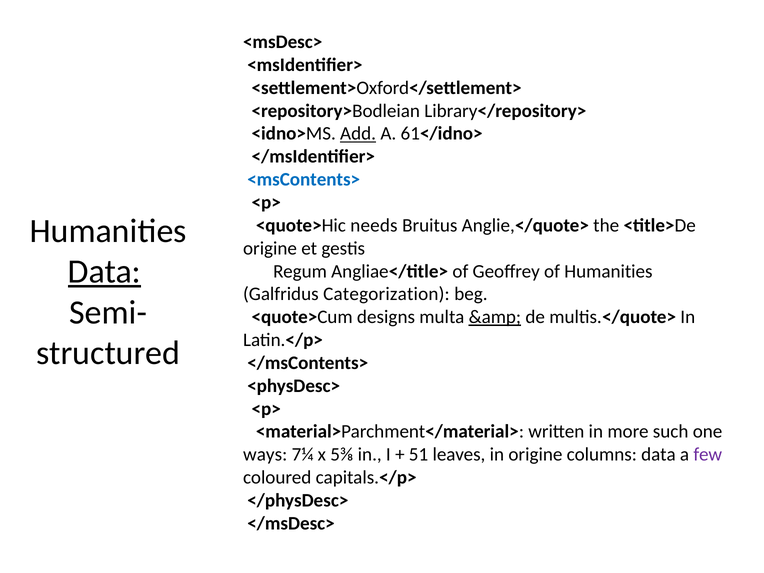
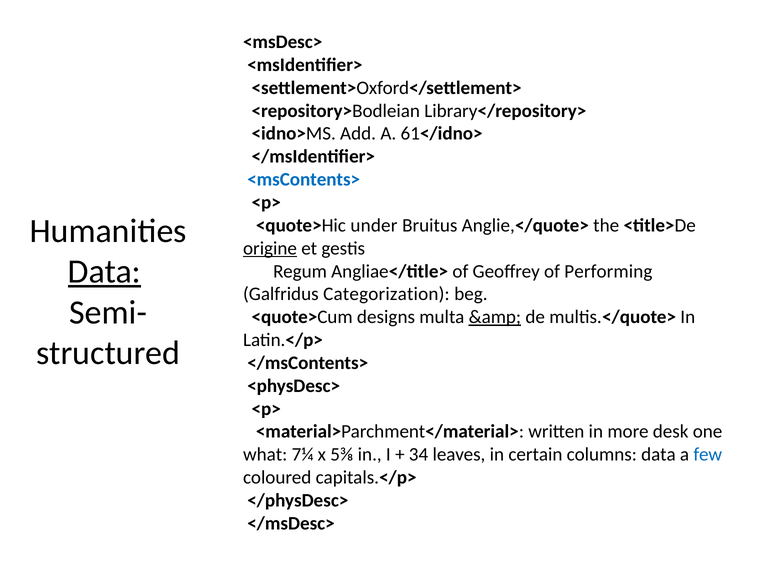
Add underline: present -> none
needs: needs -> under
origine at (270, 248) underline: none -> present
of Humanities: Humanities -> Performing
such: such -> desk
ways: ways -> what
51: 51 -> 34
in origine: origine -> certain
few colour: purple -> blue
